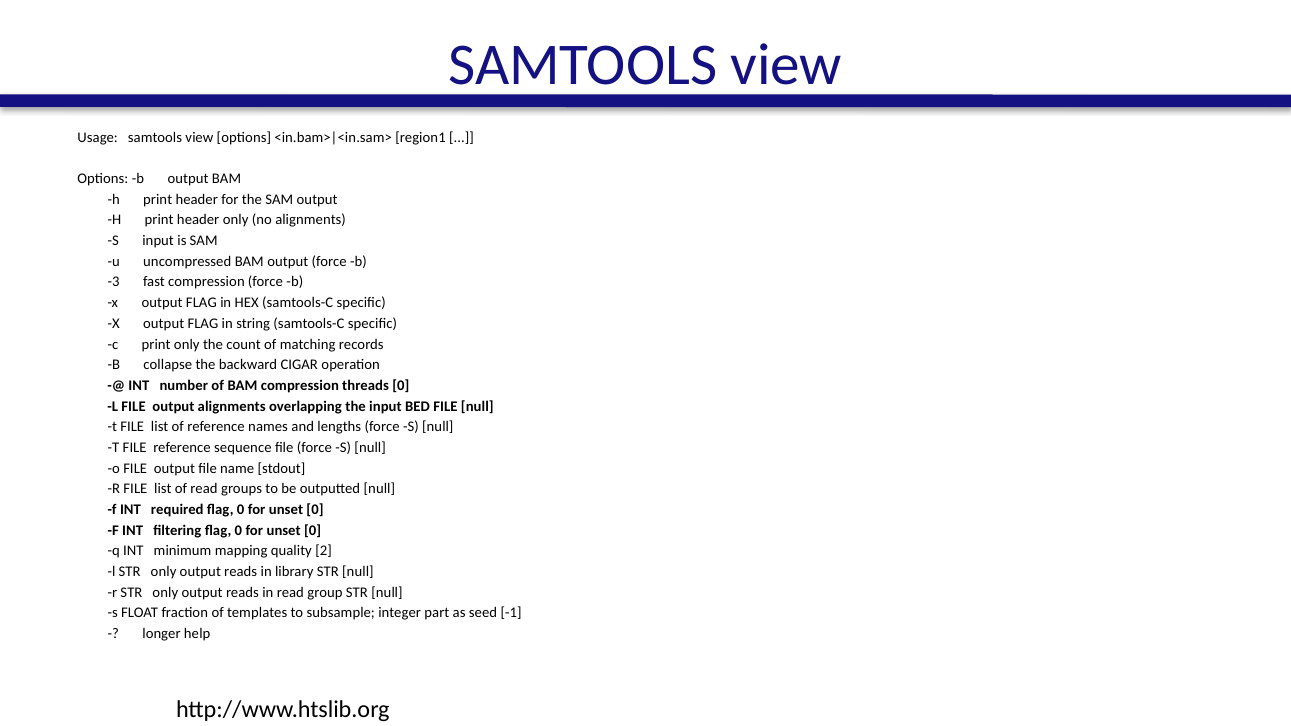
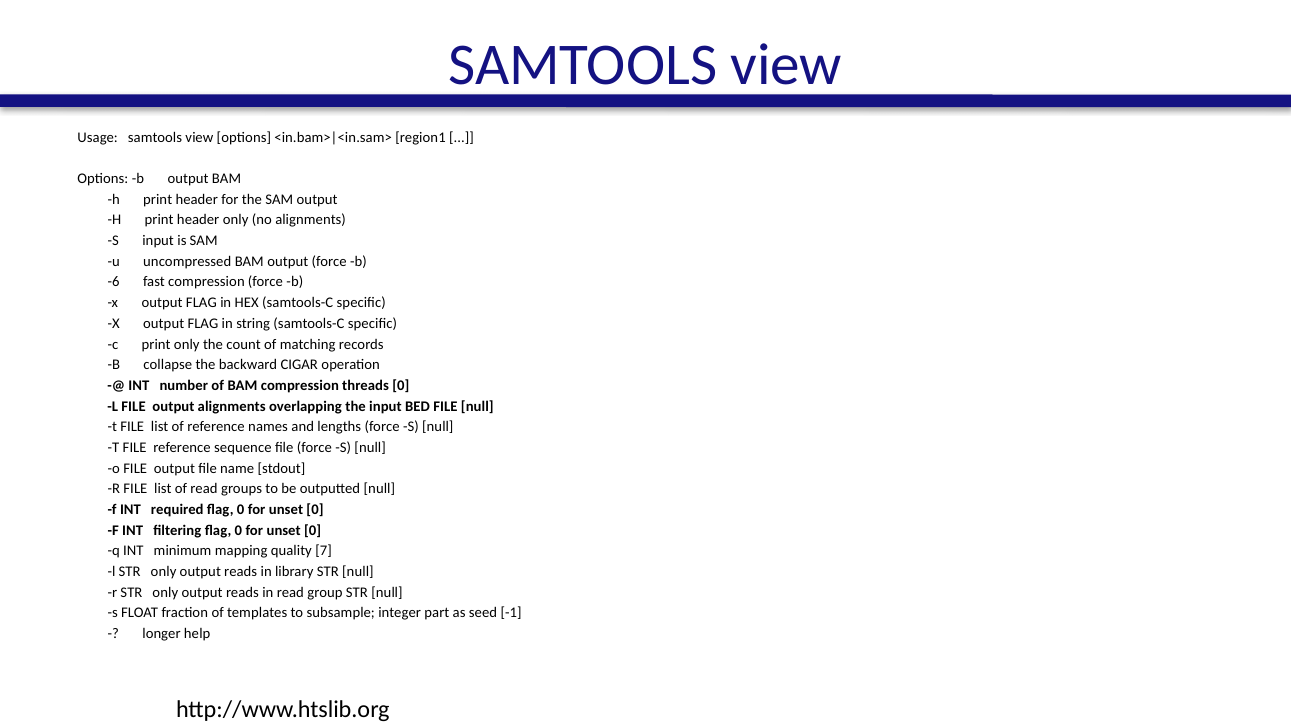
-3: -3 -> -6
2: 2 -> 7
